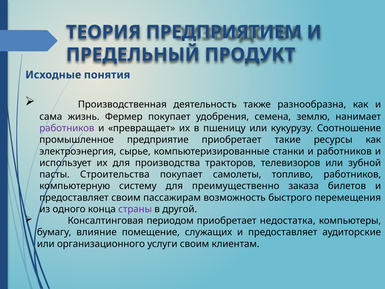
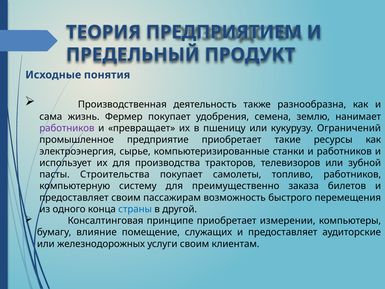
Соотношение: Соотношение -> Ограничений
страны colour: purple -> blue
периодом: периодом -> принципе
недостатка: недостатка -> измерении
организационного: организационного -> железнодорожных
